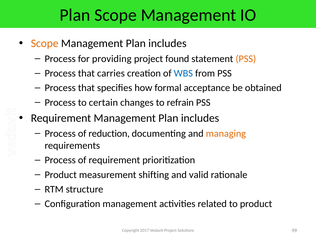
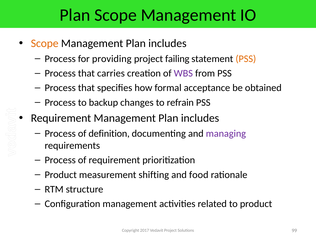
found: found -> failing
WBS colour: blue -> purple
certain: certain -> backup
reduction: reduction -> definition
managing colour: orange -> purple
valid: valid -> food
